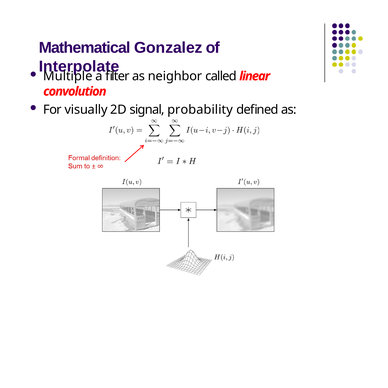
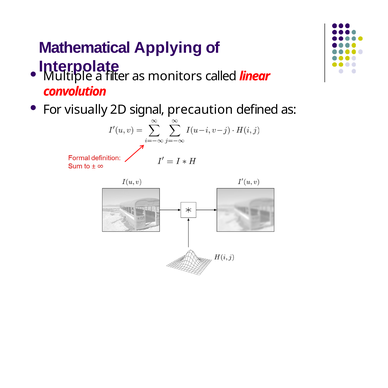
Gonzalez: Gonzalez -> Applying
neighbor: neighbor -> monitors
probability: probability -> precaution
